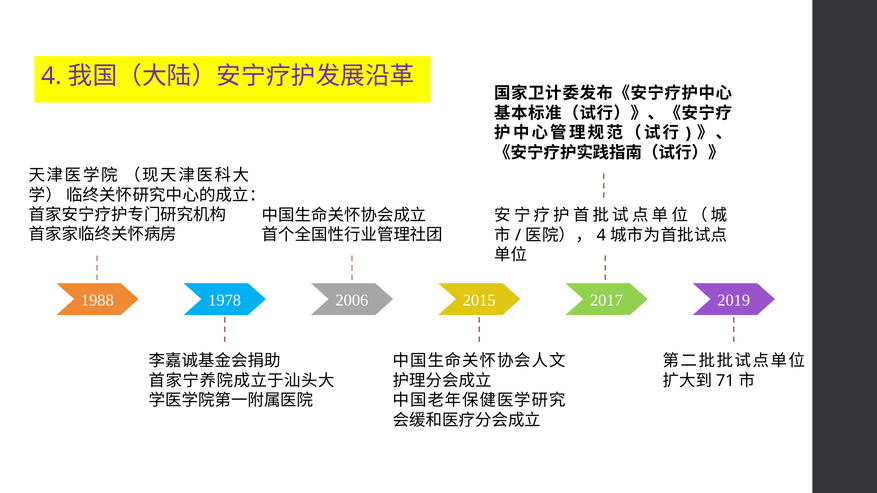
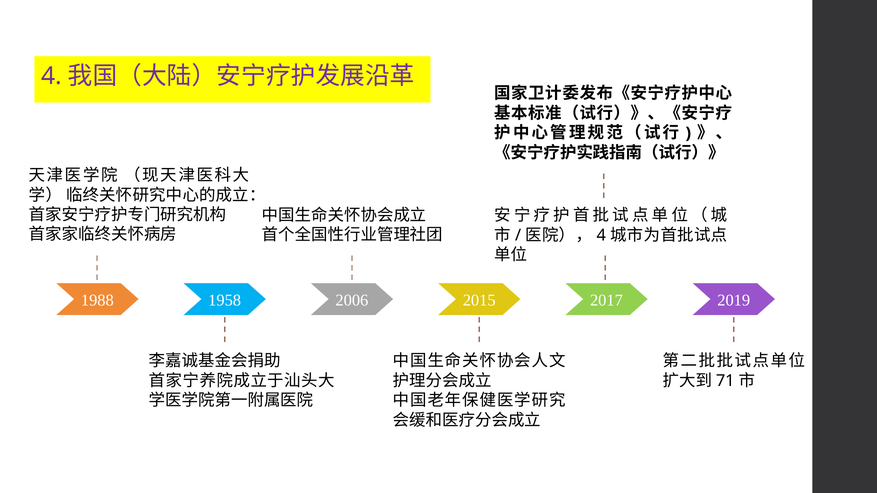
1978: 1978 -> 1958
